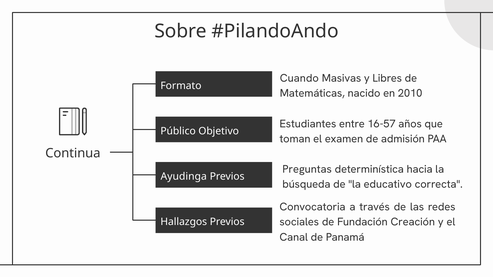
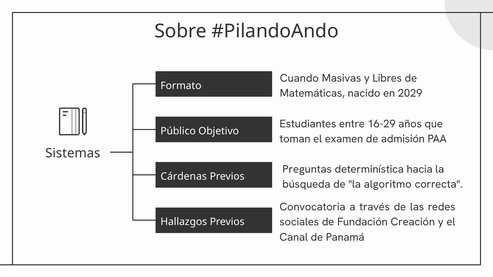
2010: 2010 -> 2029
16-57: 16-57 -> 16-29
Continua: Continua -> Sistemas
Ayudinga: Ayudinga -> Cárdenas
educativo: educativo -> algoritmo
